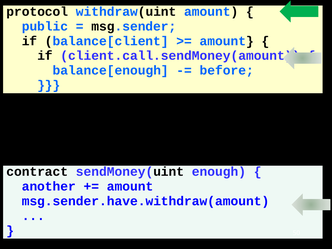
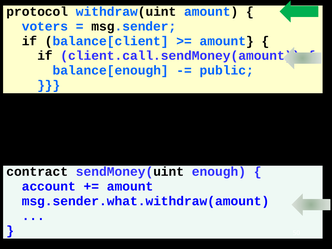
public: public -> voters
before: before -> public
another: another -> account
msg.sender.have.withdraw(amount: msg.sender.have.withdraw(amount -> msg.sender.what.withdraw(amount
